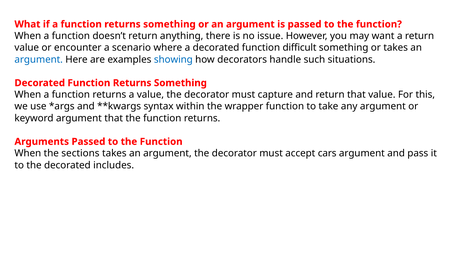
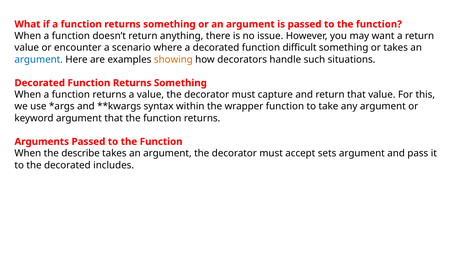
showing colour: blue -> orange
sections: sections -> describe
cars: cars -> sets
